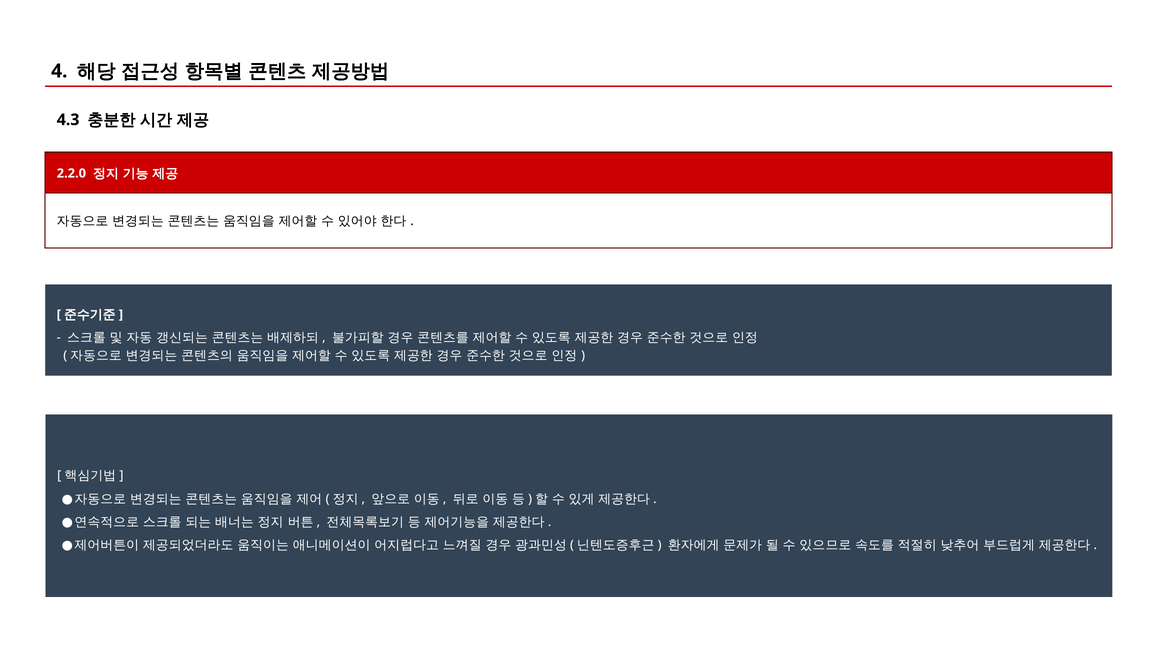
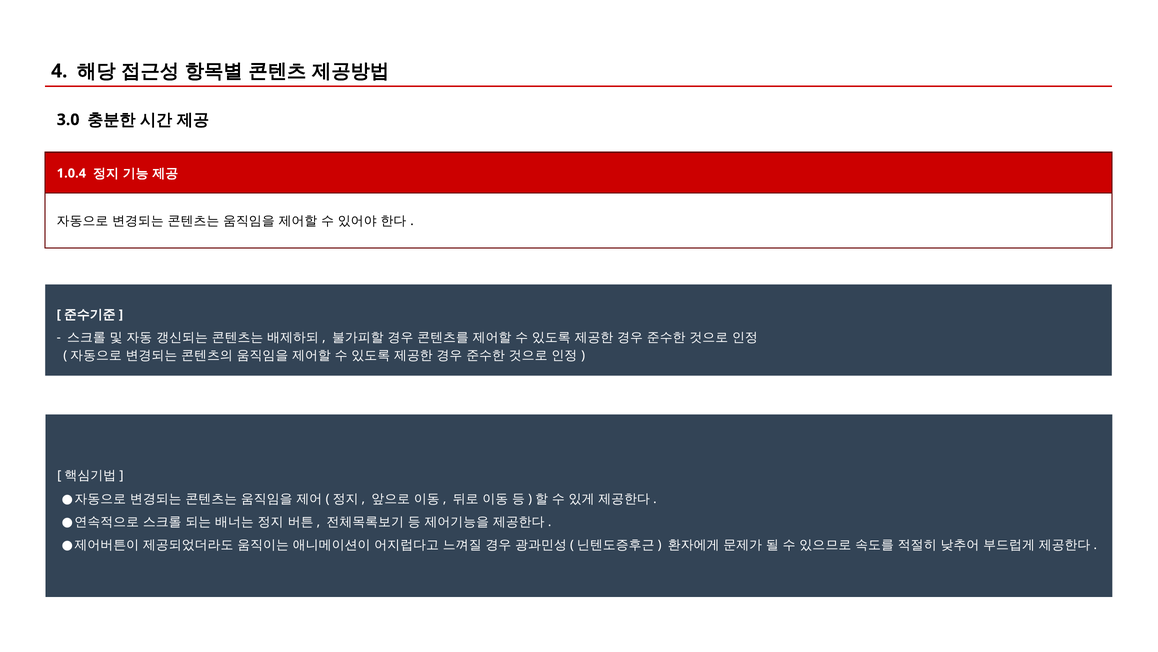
4.3: 4.3 -> 3.0
2.2.0: 2.2.0 -> 1.0.4
